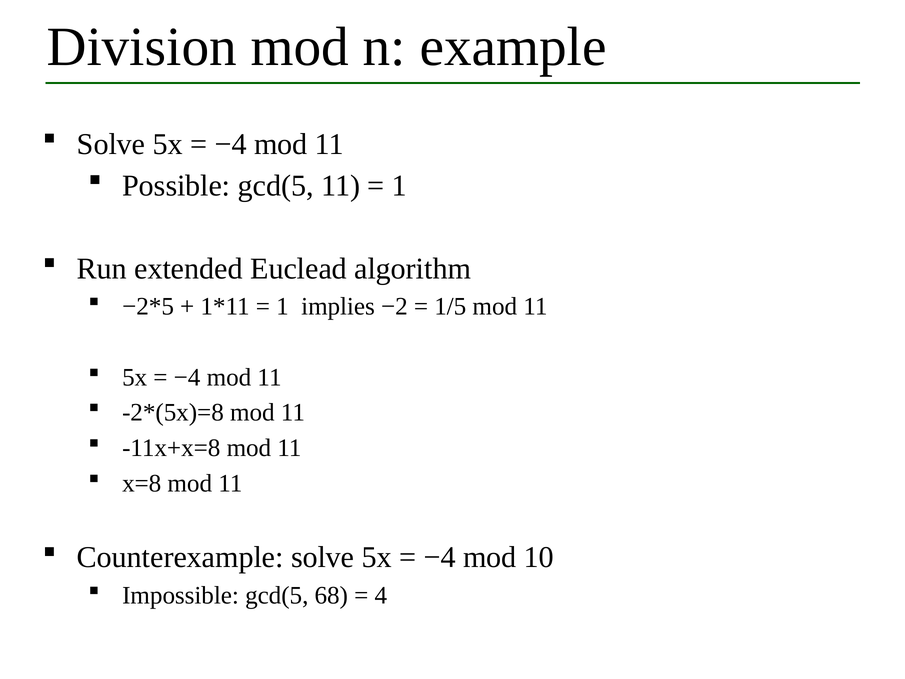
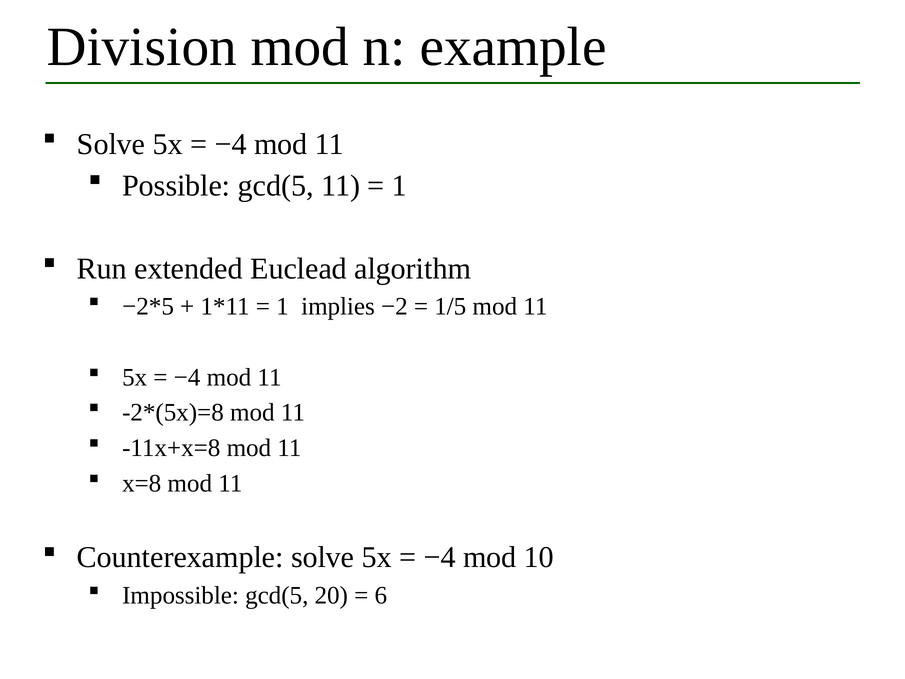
68: 68 -> 20
4: 4 -> 6
